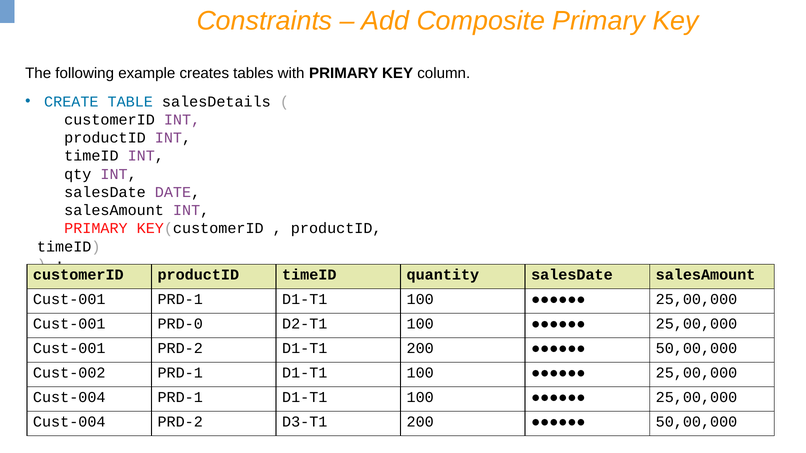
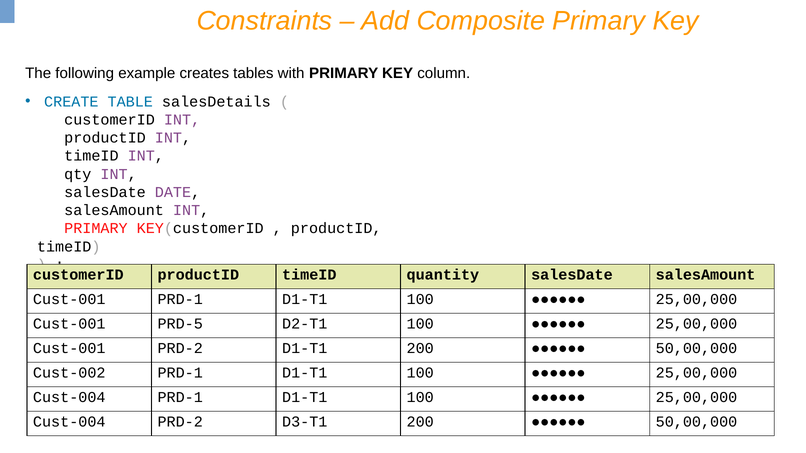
PRD-0: PRD-0 -> PRD-5
